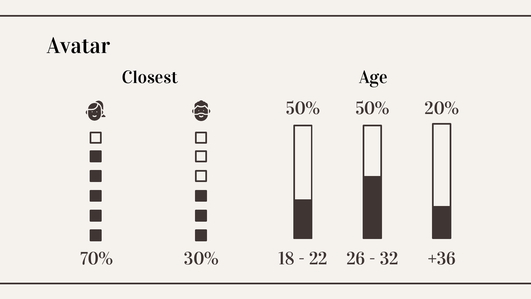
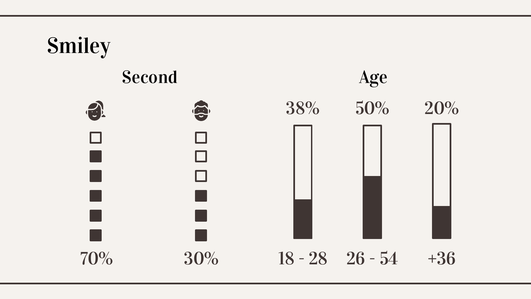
Avatar: Avatar -> Smiley
Closest: Closest -> Second
50% at (303, 108): 50% -> 38%
22: 22 -> 28
32: 32 -> 54
